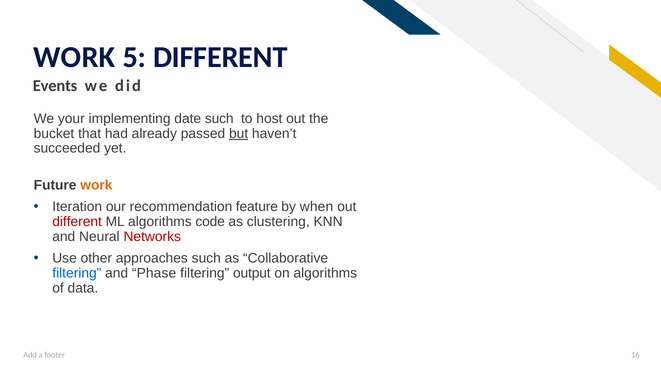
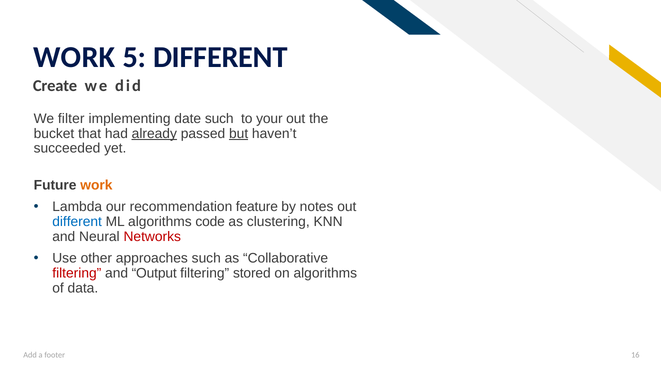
Events: Events -> Create
your: your -> filter
host: host -> your
already underline: none -> present
Iteration: Iteration -> Lambda
when: when -> notes
different at (77, 222) colour: red -> blue
filtering at (77, 273) colour: blue -> red
Phase: Phase -> Output
output: output -> stored
